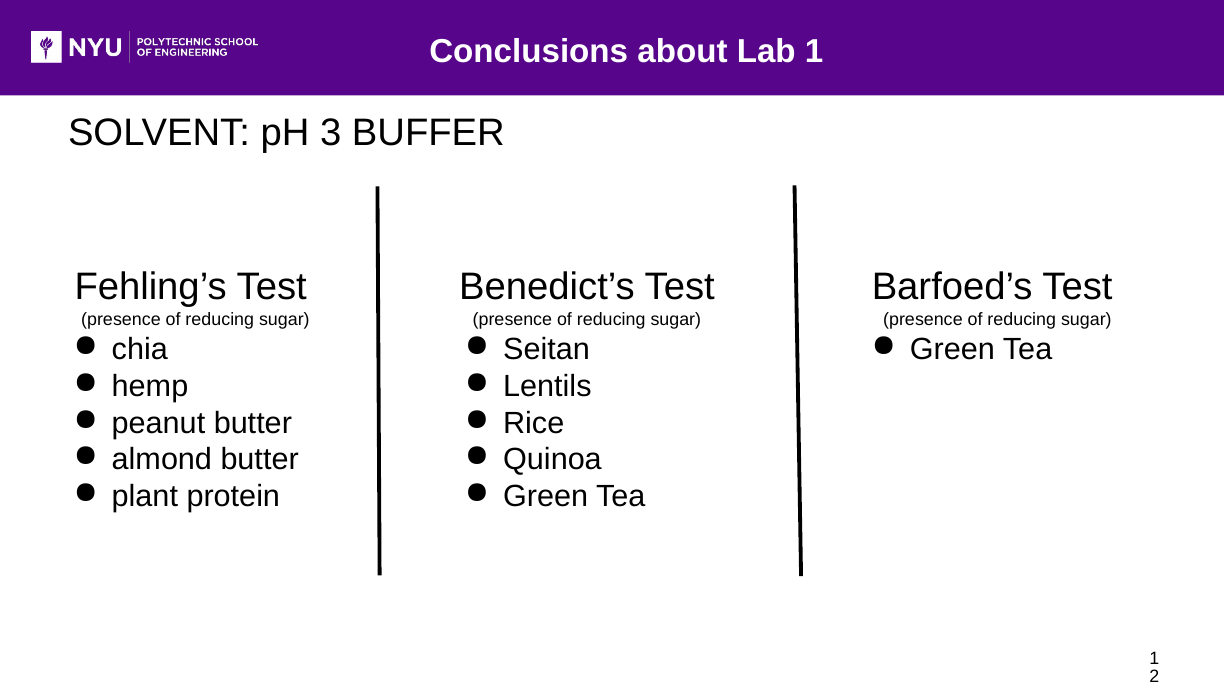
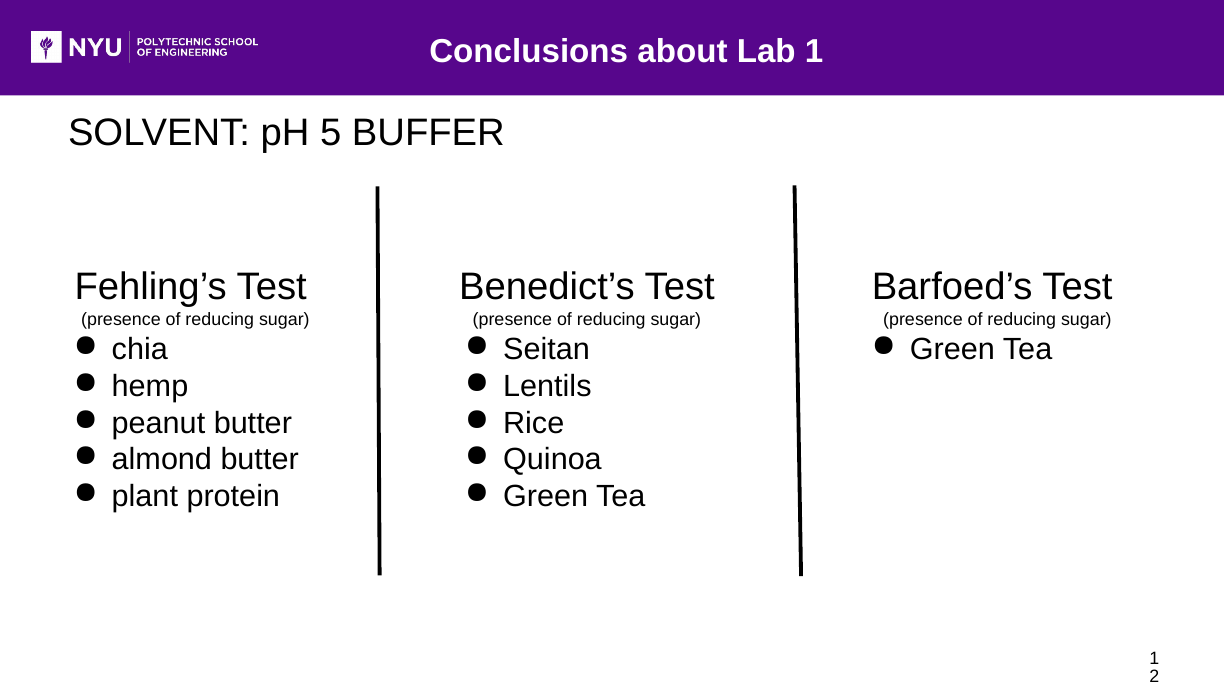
3: 3 -> 5
